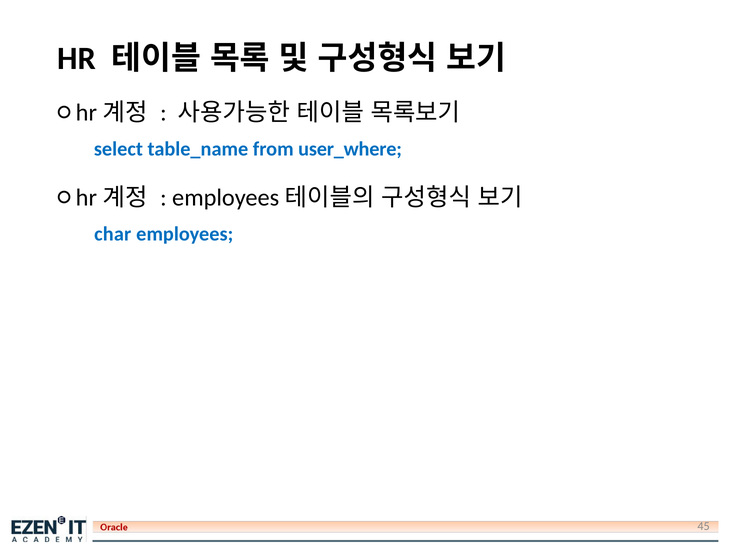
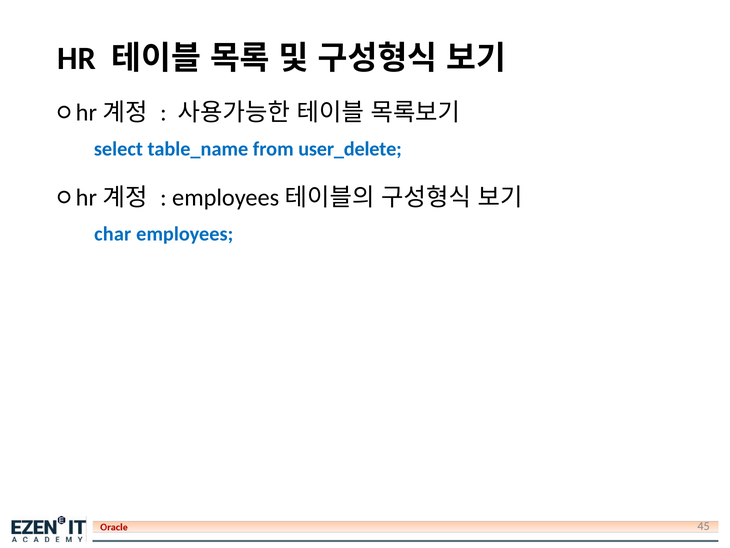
user_where: user_where -> user_delete
